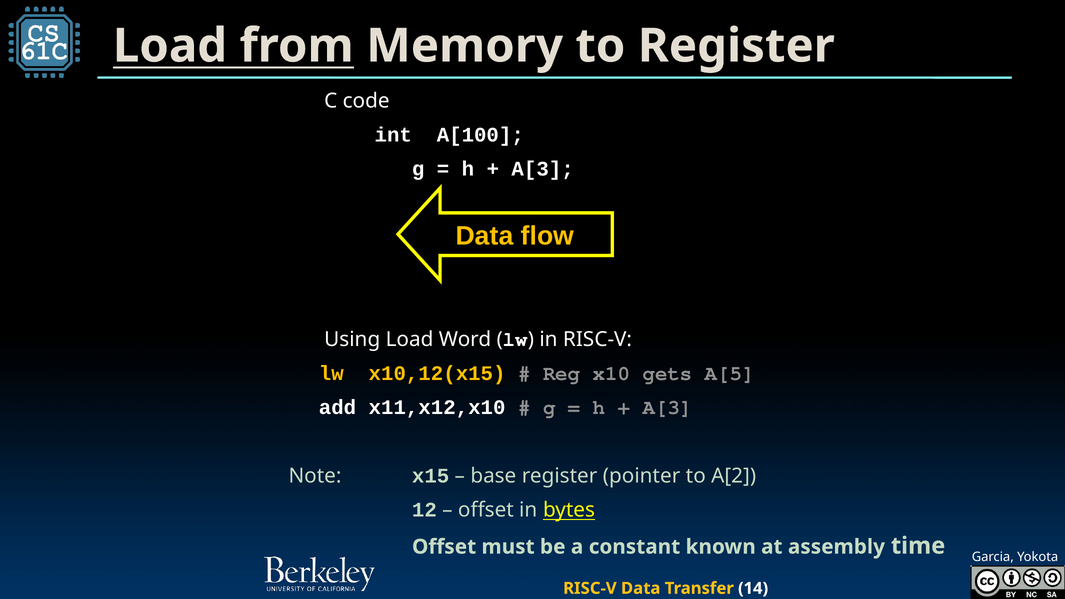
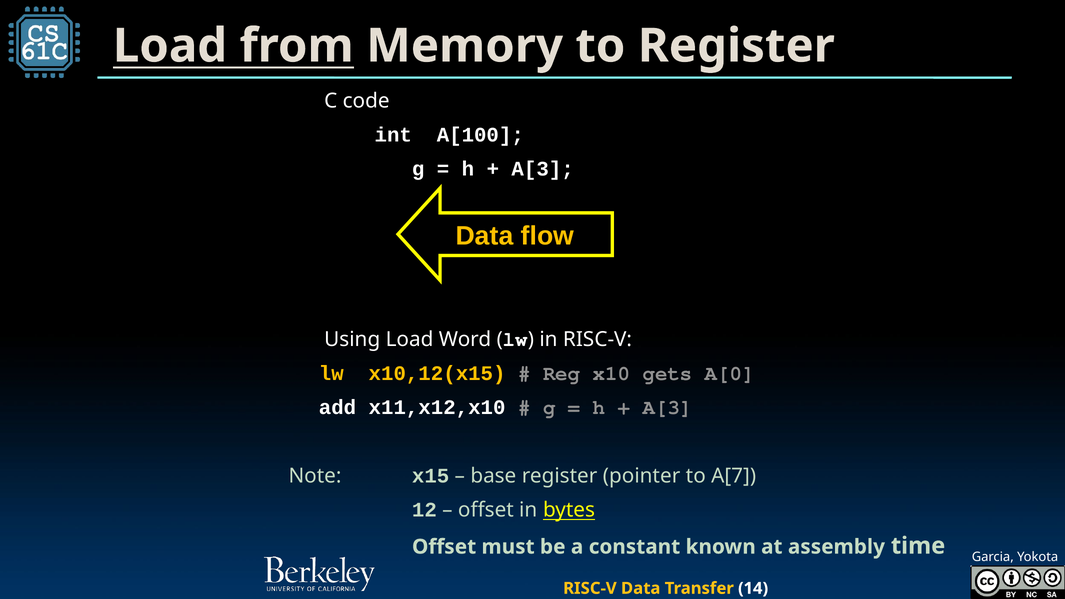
A[5: A[5 -> A[0
A[2: A[2 -> A[7
